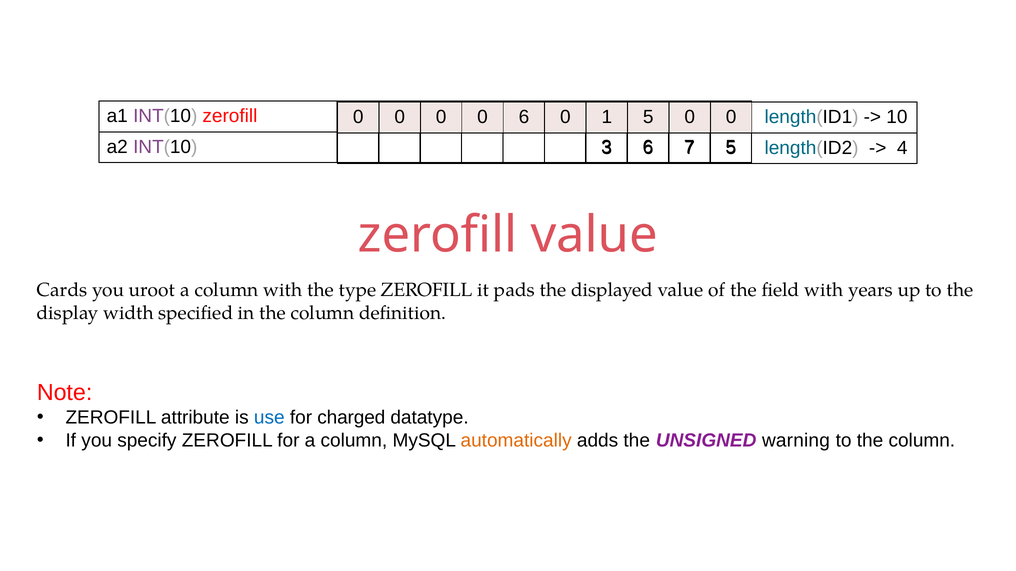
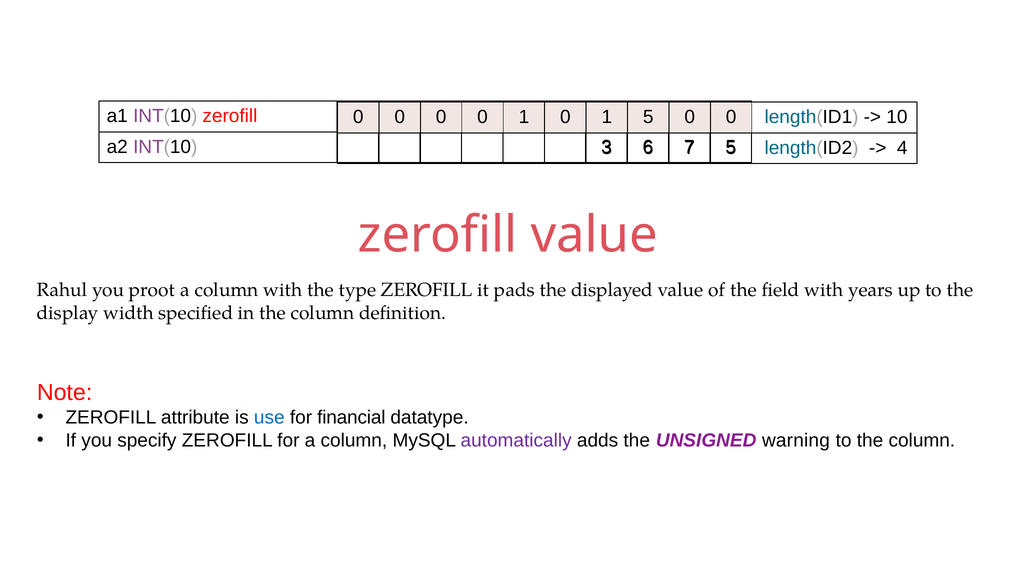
0 0 6: 6 -> 1
Cards: Cards -> Rahul
uroot: uroot -> proot
charged: charged -> financial
automatically colour: orange -> purple
